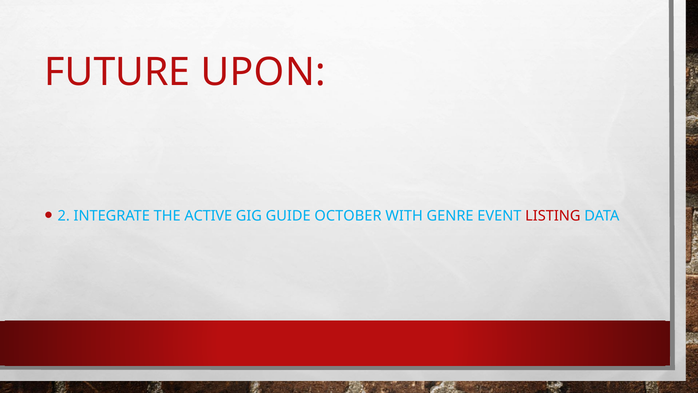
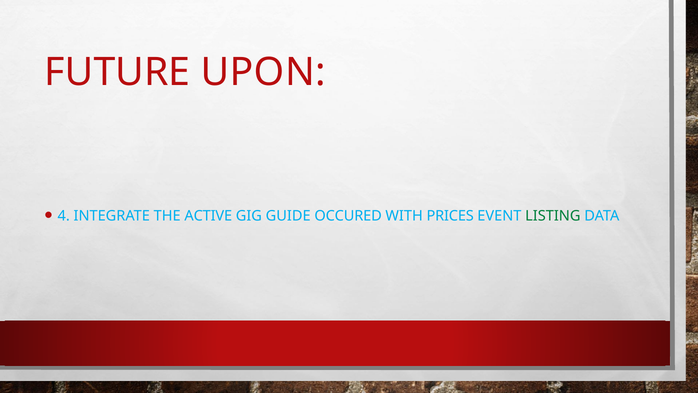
2: 2 -> 4
OCTOBER: OCTOBER -> OCCURED
GENRE: GENRE -> PRICES
LISTING colour: red -> green
